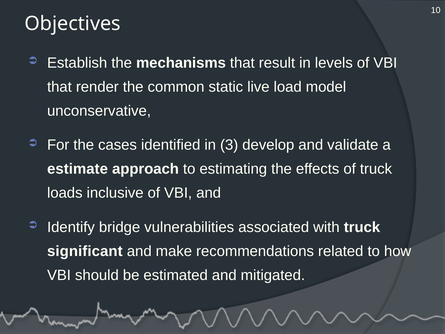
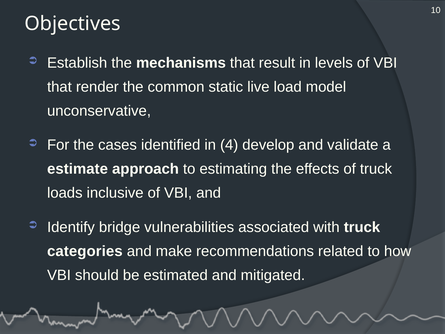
3: 3 -> 4
significant: significant -> categories
